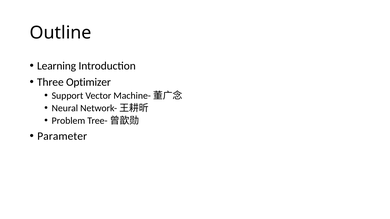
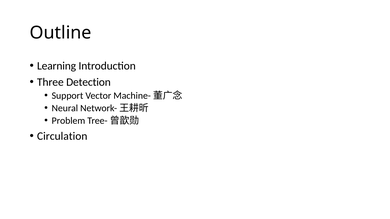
Optimizer: Optimizer -> Detection
Parameter: Parameter -> Circulation
